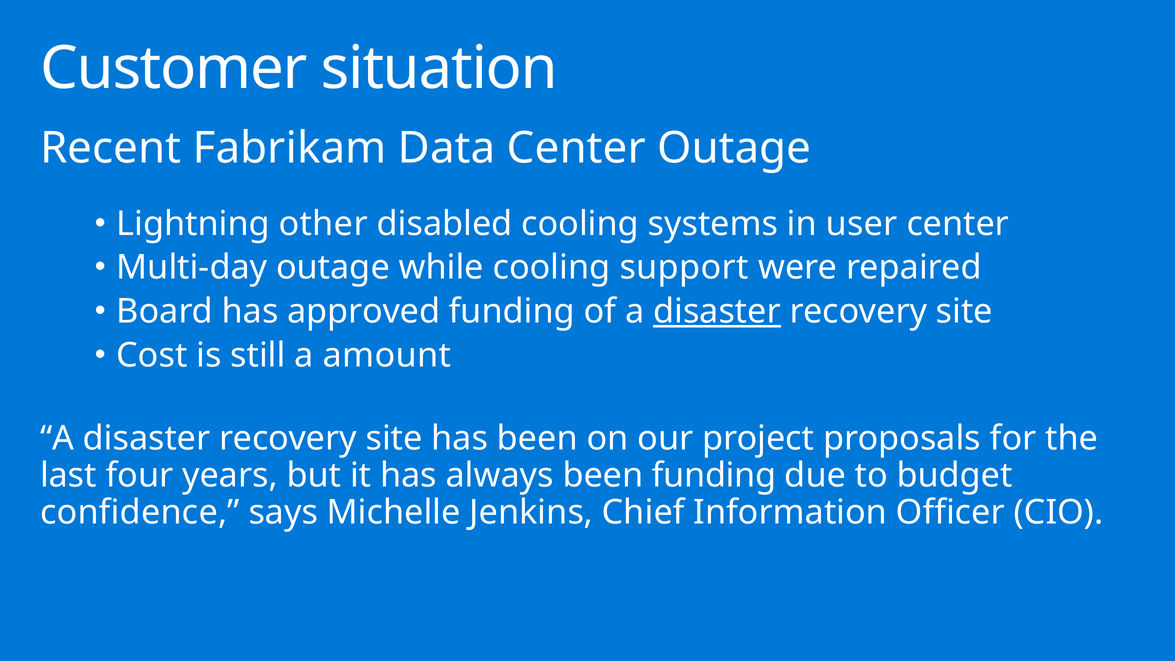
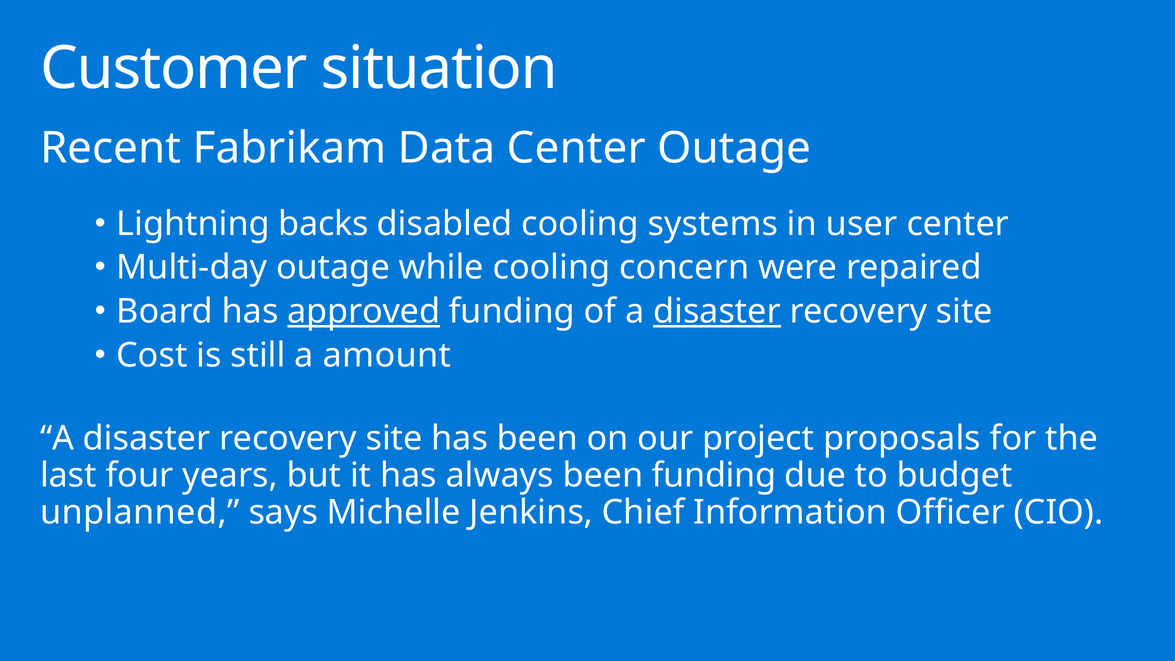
other: other -> backs
support: support -> concern
approved underline: none -> present
confidence: confidence -> unplanned
